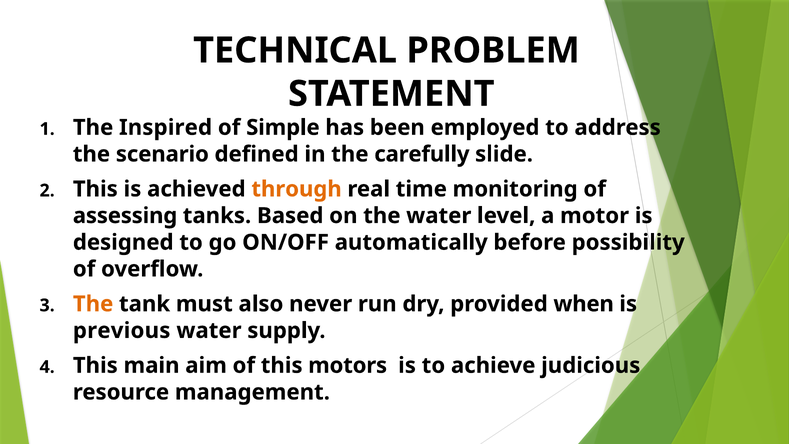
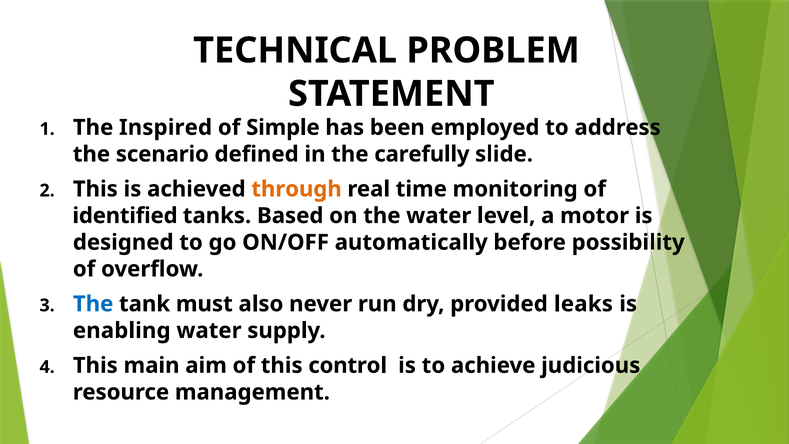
assessing: assessing -> identified
The at (93, 304) colour: orange -> blue
when: when -> leaks
previous: previous -> enabling
motors: motors -> control
